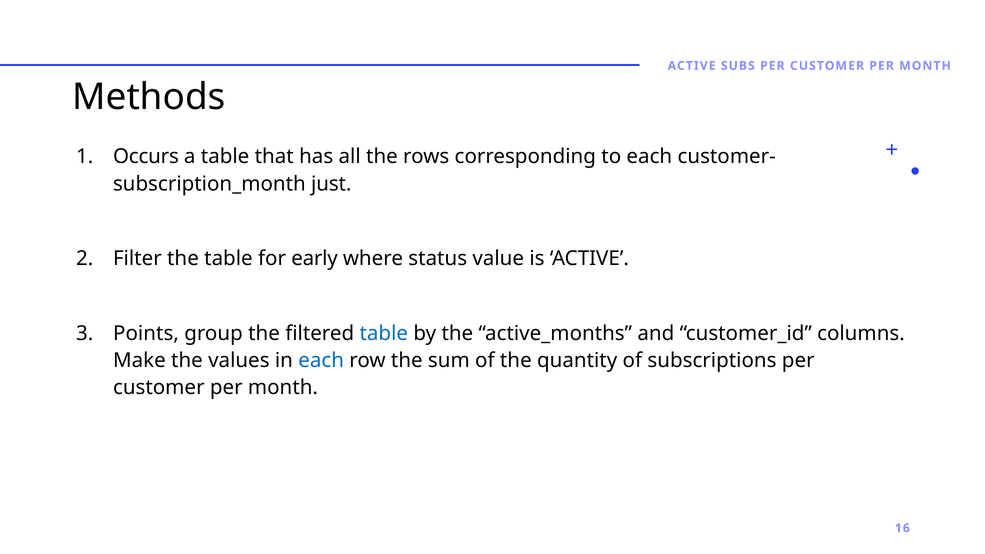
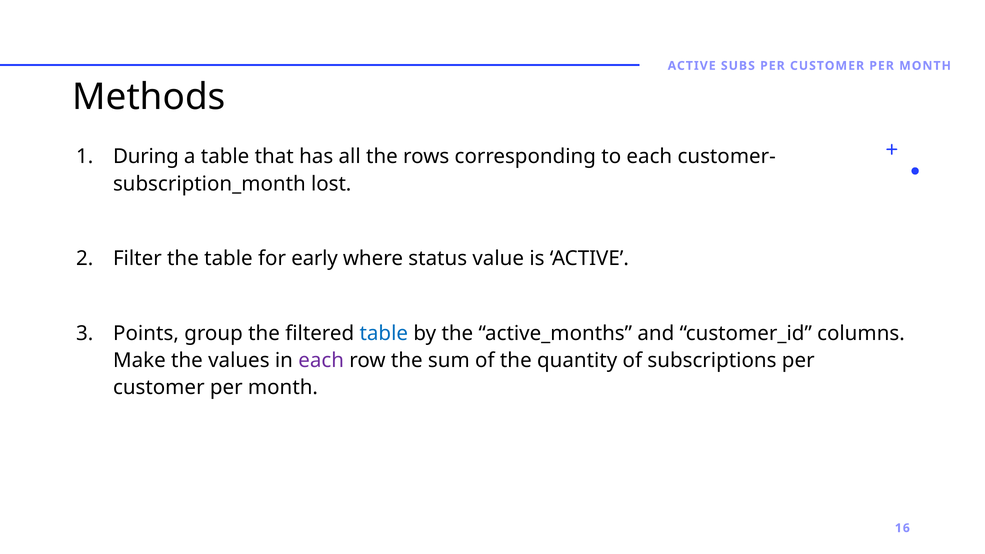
Occurs: Occurs -> During
just: just -> lost
each at (321, 360) colour: blue -> purple
